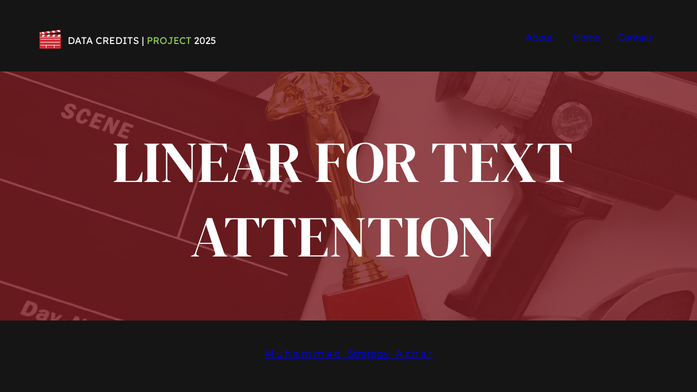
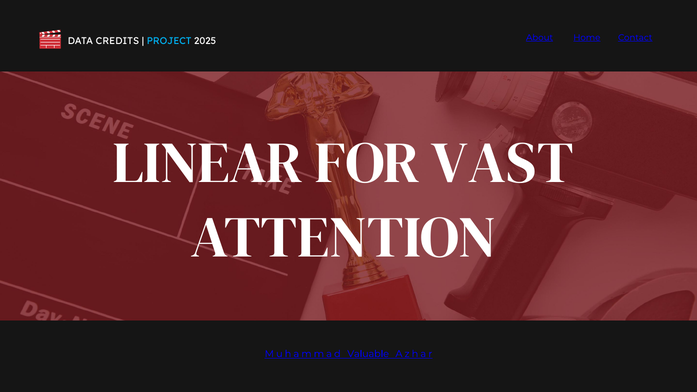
PROJECT colour: light green -> light blue
TEXT: TEXT -> VAST
Strategy: Strategy -> Valuable
